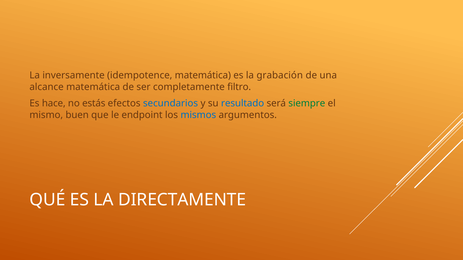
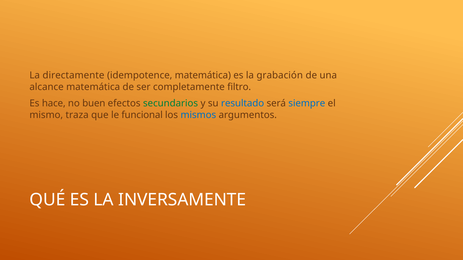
inversamente: inversamente -> directamente
estás: estás -> buen
secundarios colour: blue -> green
siempre colour: green -> blue
buen: buen -> traza
endpoint: endpoint -> funcional
DIRECTAMENTE: DIRECTAMENTE -> INVERSAMENTE
